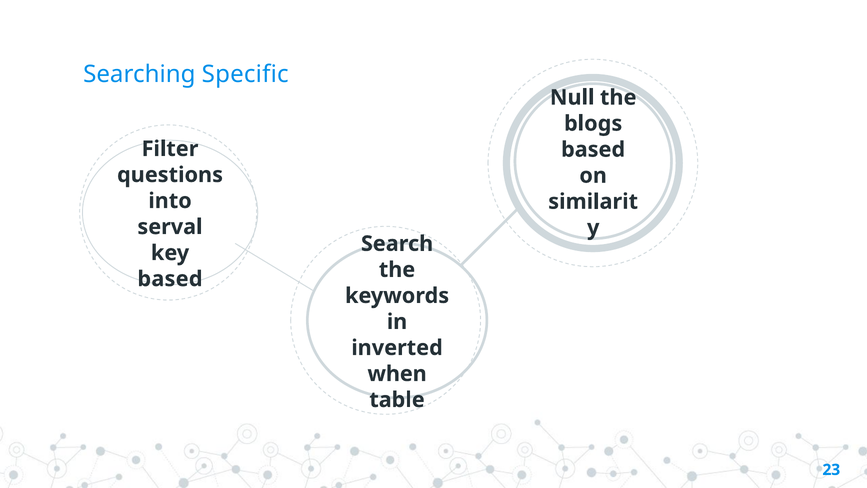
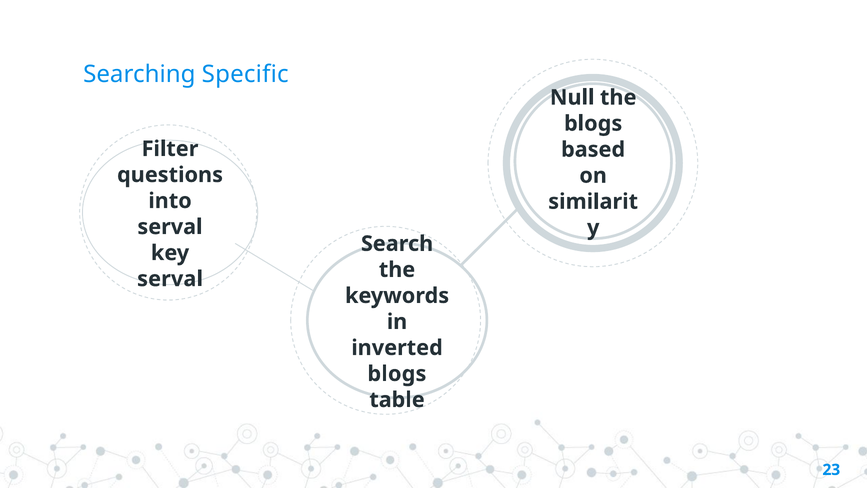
based at (170, 279): based -> serval
when at (397, 374): when -> blogs
